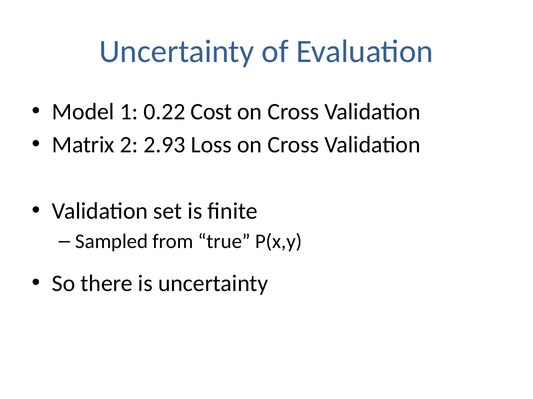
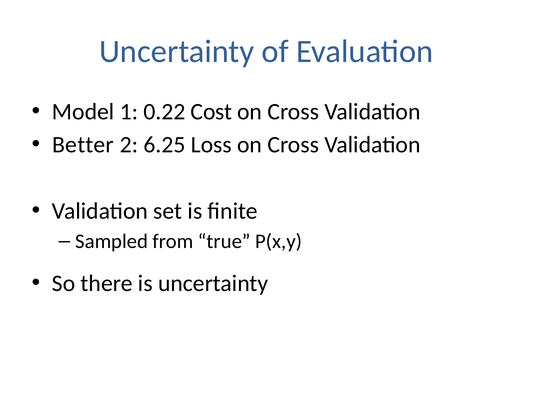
Matrix: Matrix -> Better
2.93: 2.93 -> 6.25
